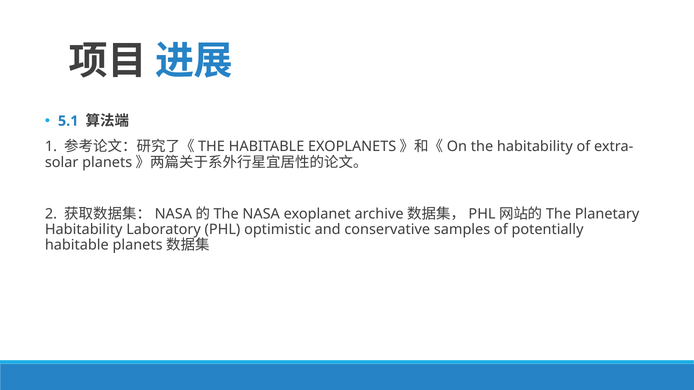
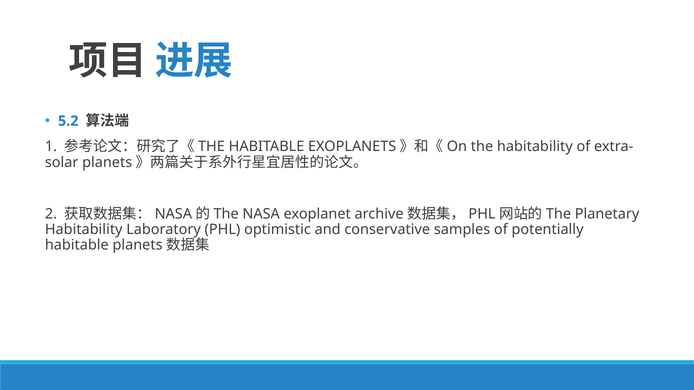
5.1: 5.1 -> 5.2
